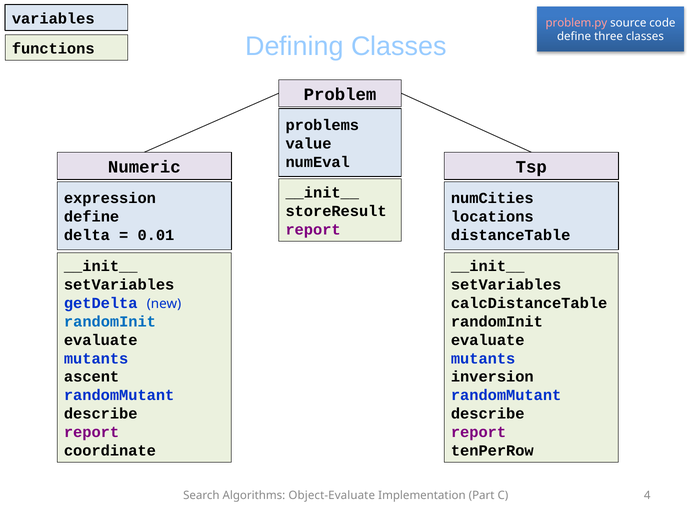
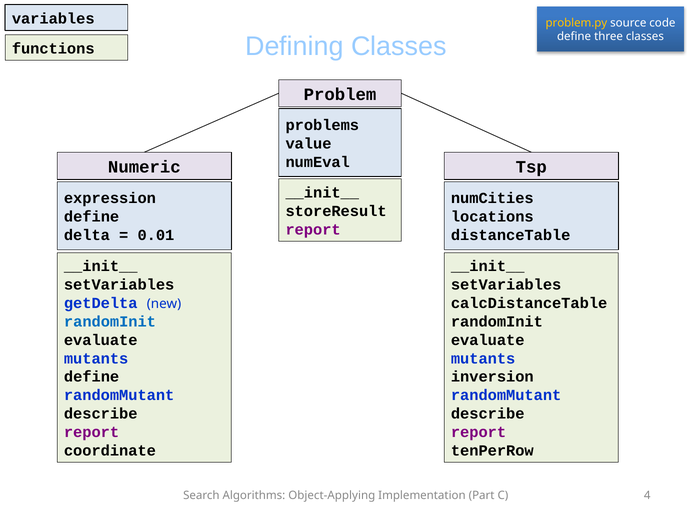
problem.py colour: pink -> yellow
ascent at (92, 377): ascent -> define
Object-Evaluate: Object-Evaluate -> Object-Applying
